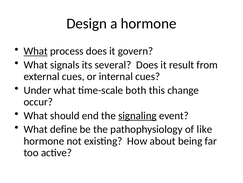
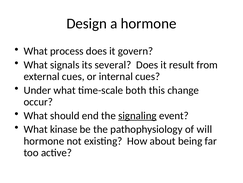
What at (36, 51) underline: present -> none
define: define -> kinase
like: like -> will
